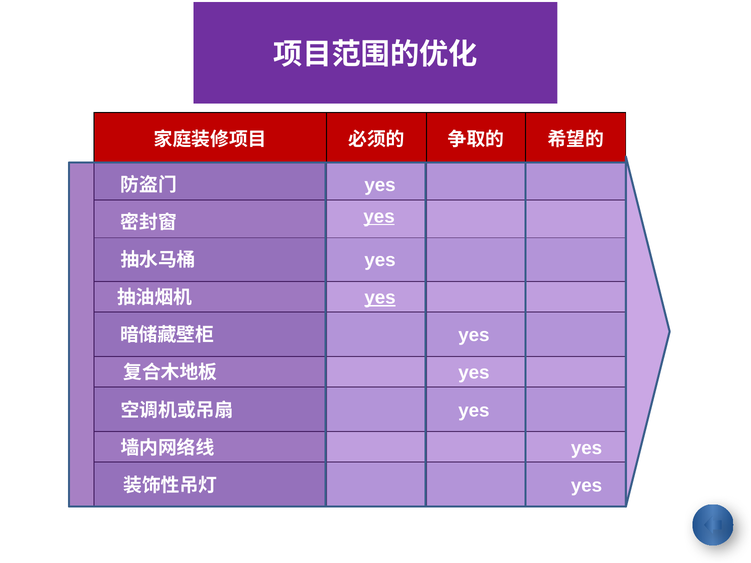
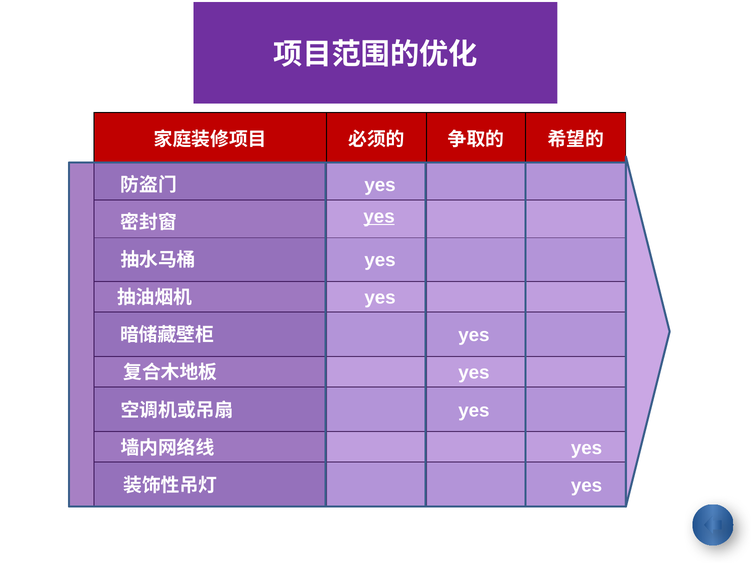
yes at (380, 298) underline: present -> none
